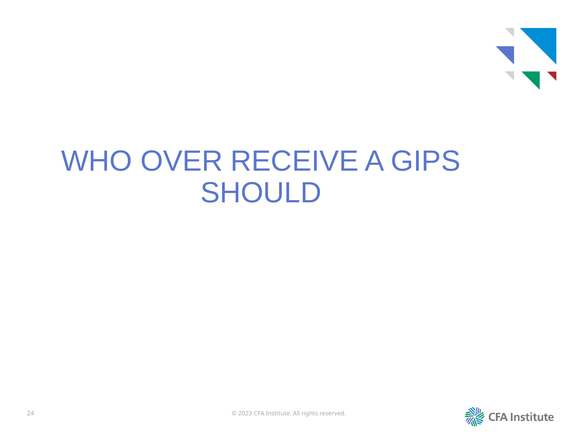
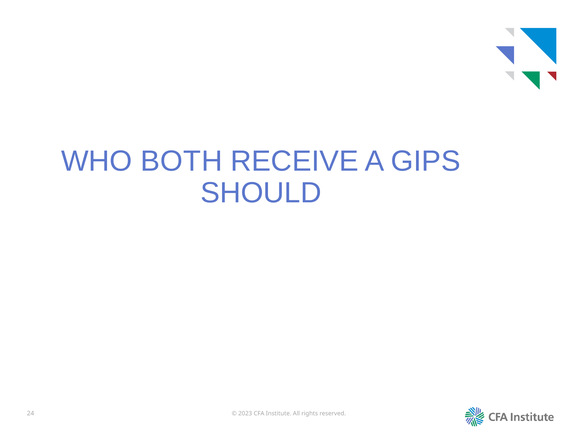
OVER: OVER -> BOTH
